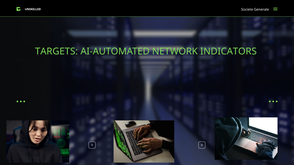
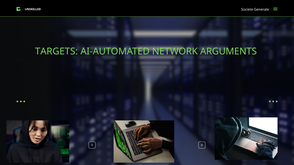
INDICATORS: INDICATORS -> ARGUMENTS
